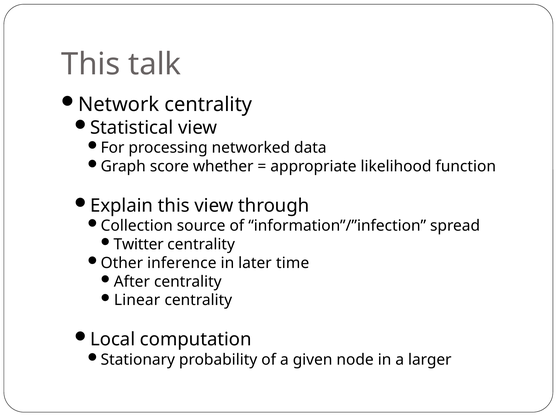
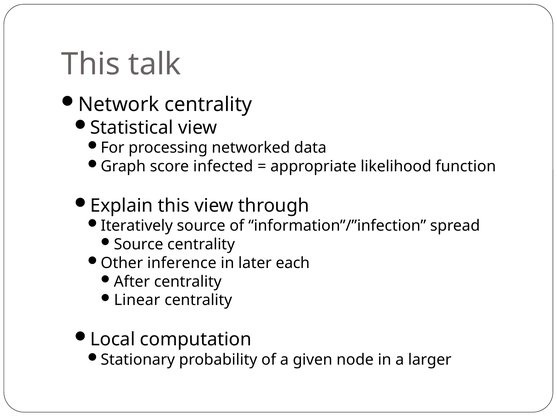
whether: whether -> infected
Collection: Collection -> Iteratively
Twitter at (139, 244): Twitter -> Source
time: time -> each
